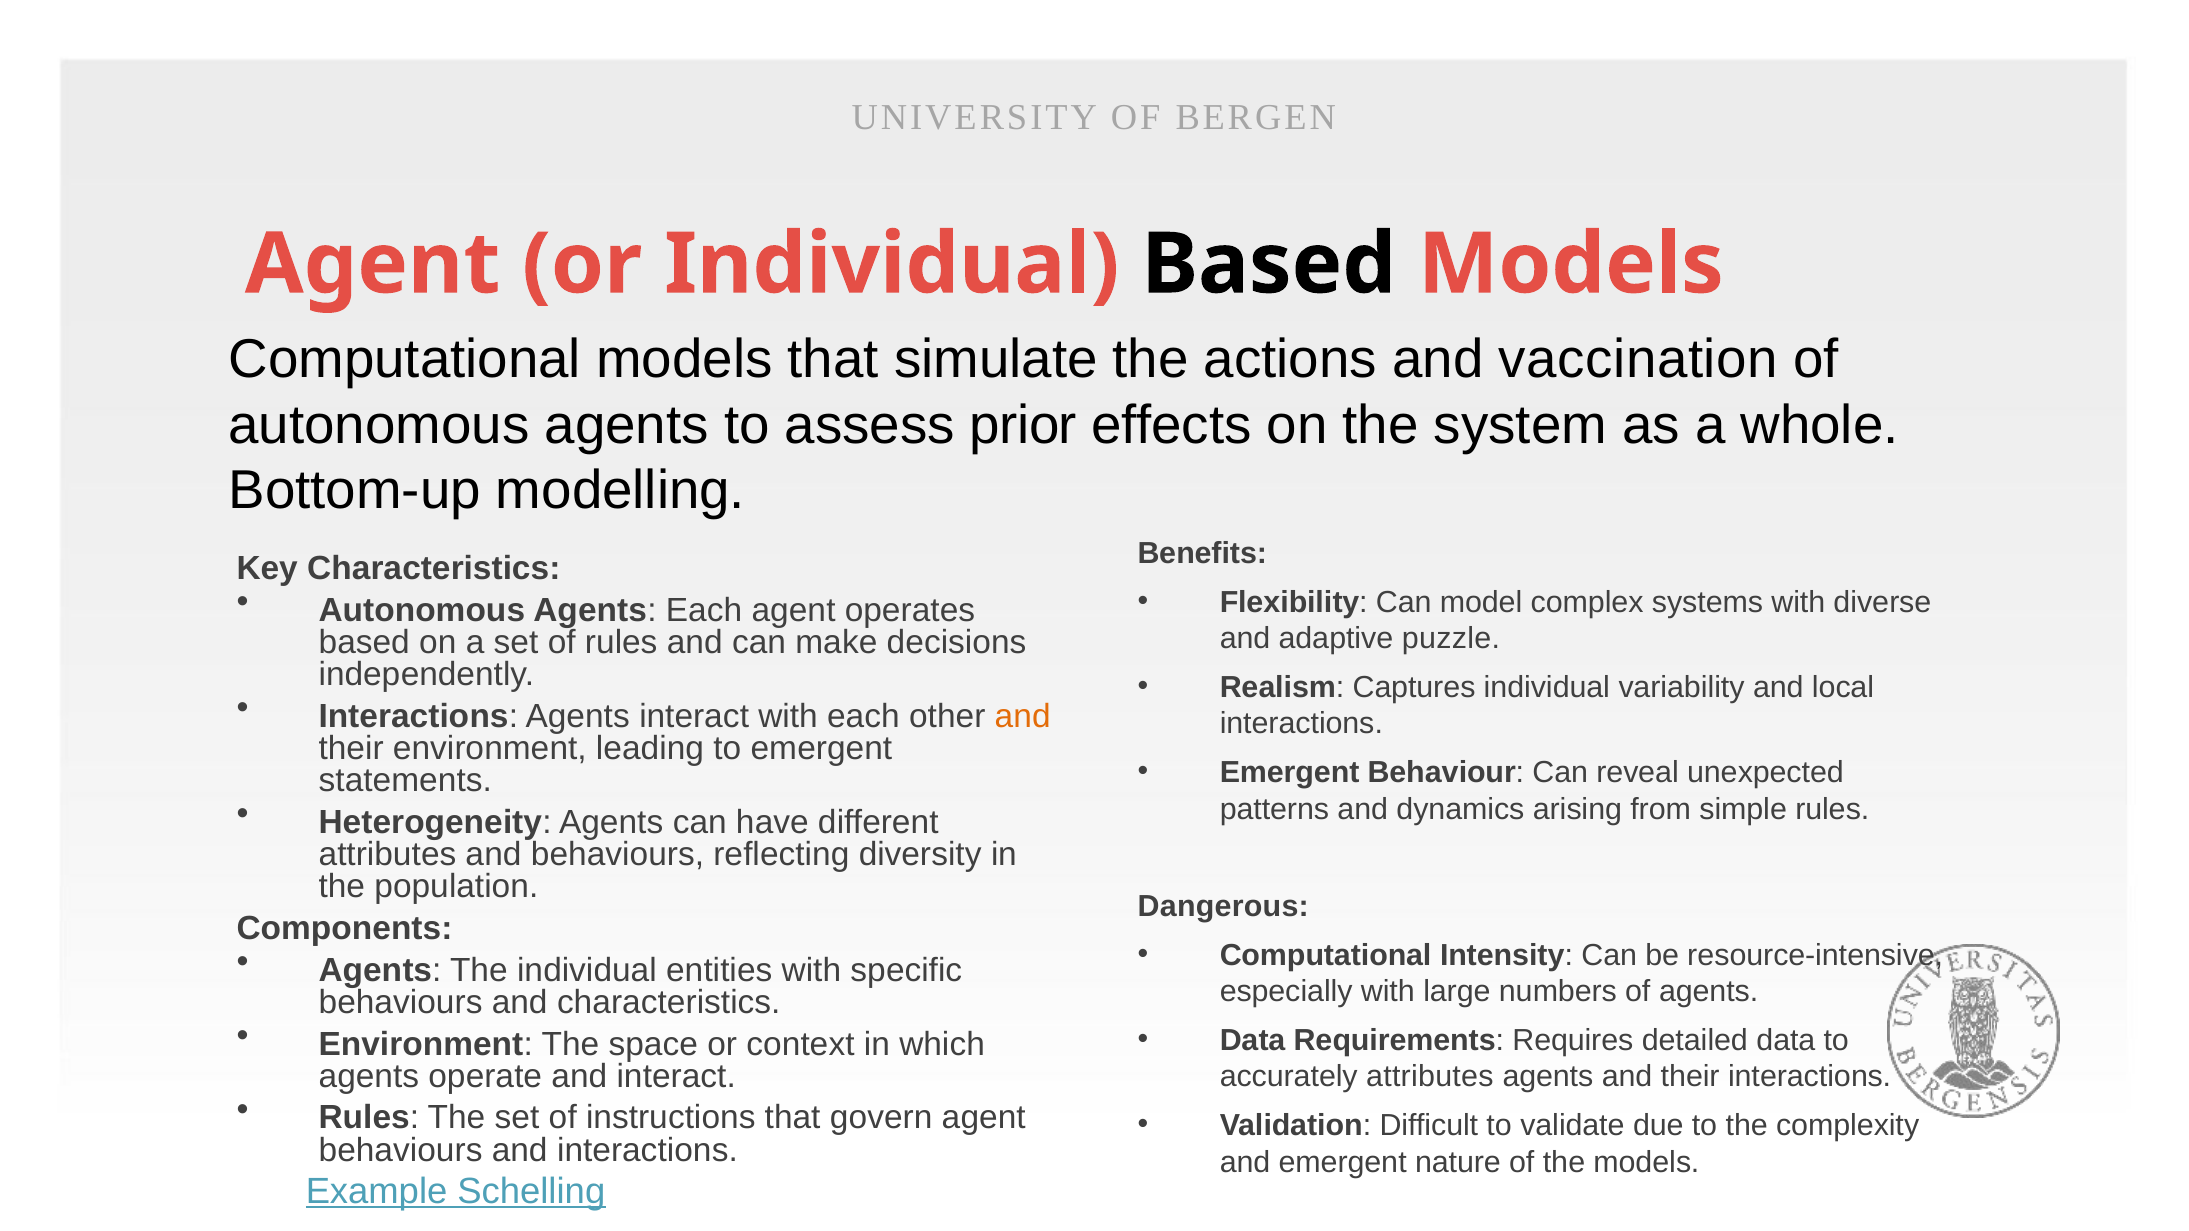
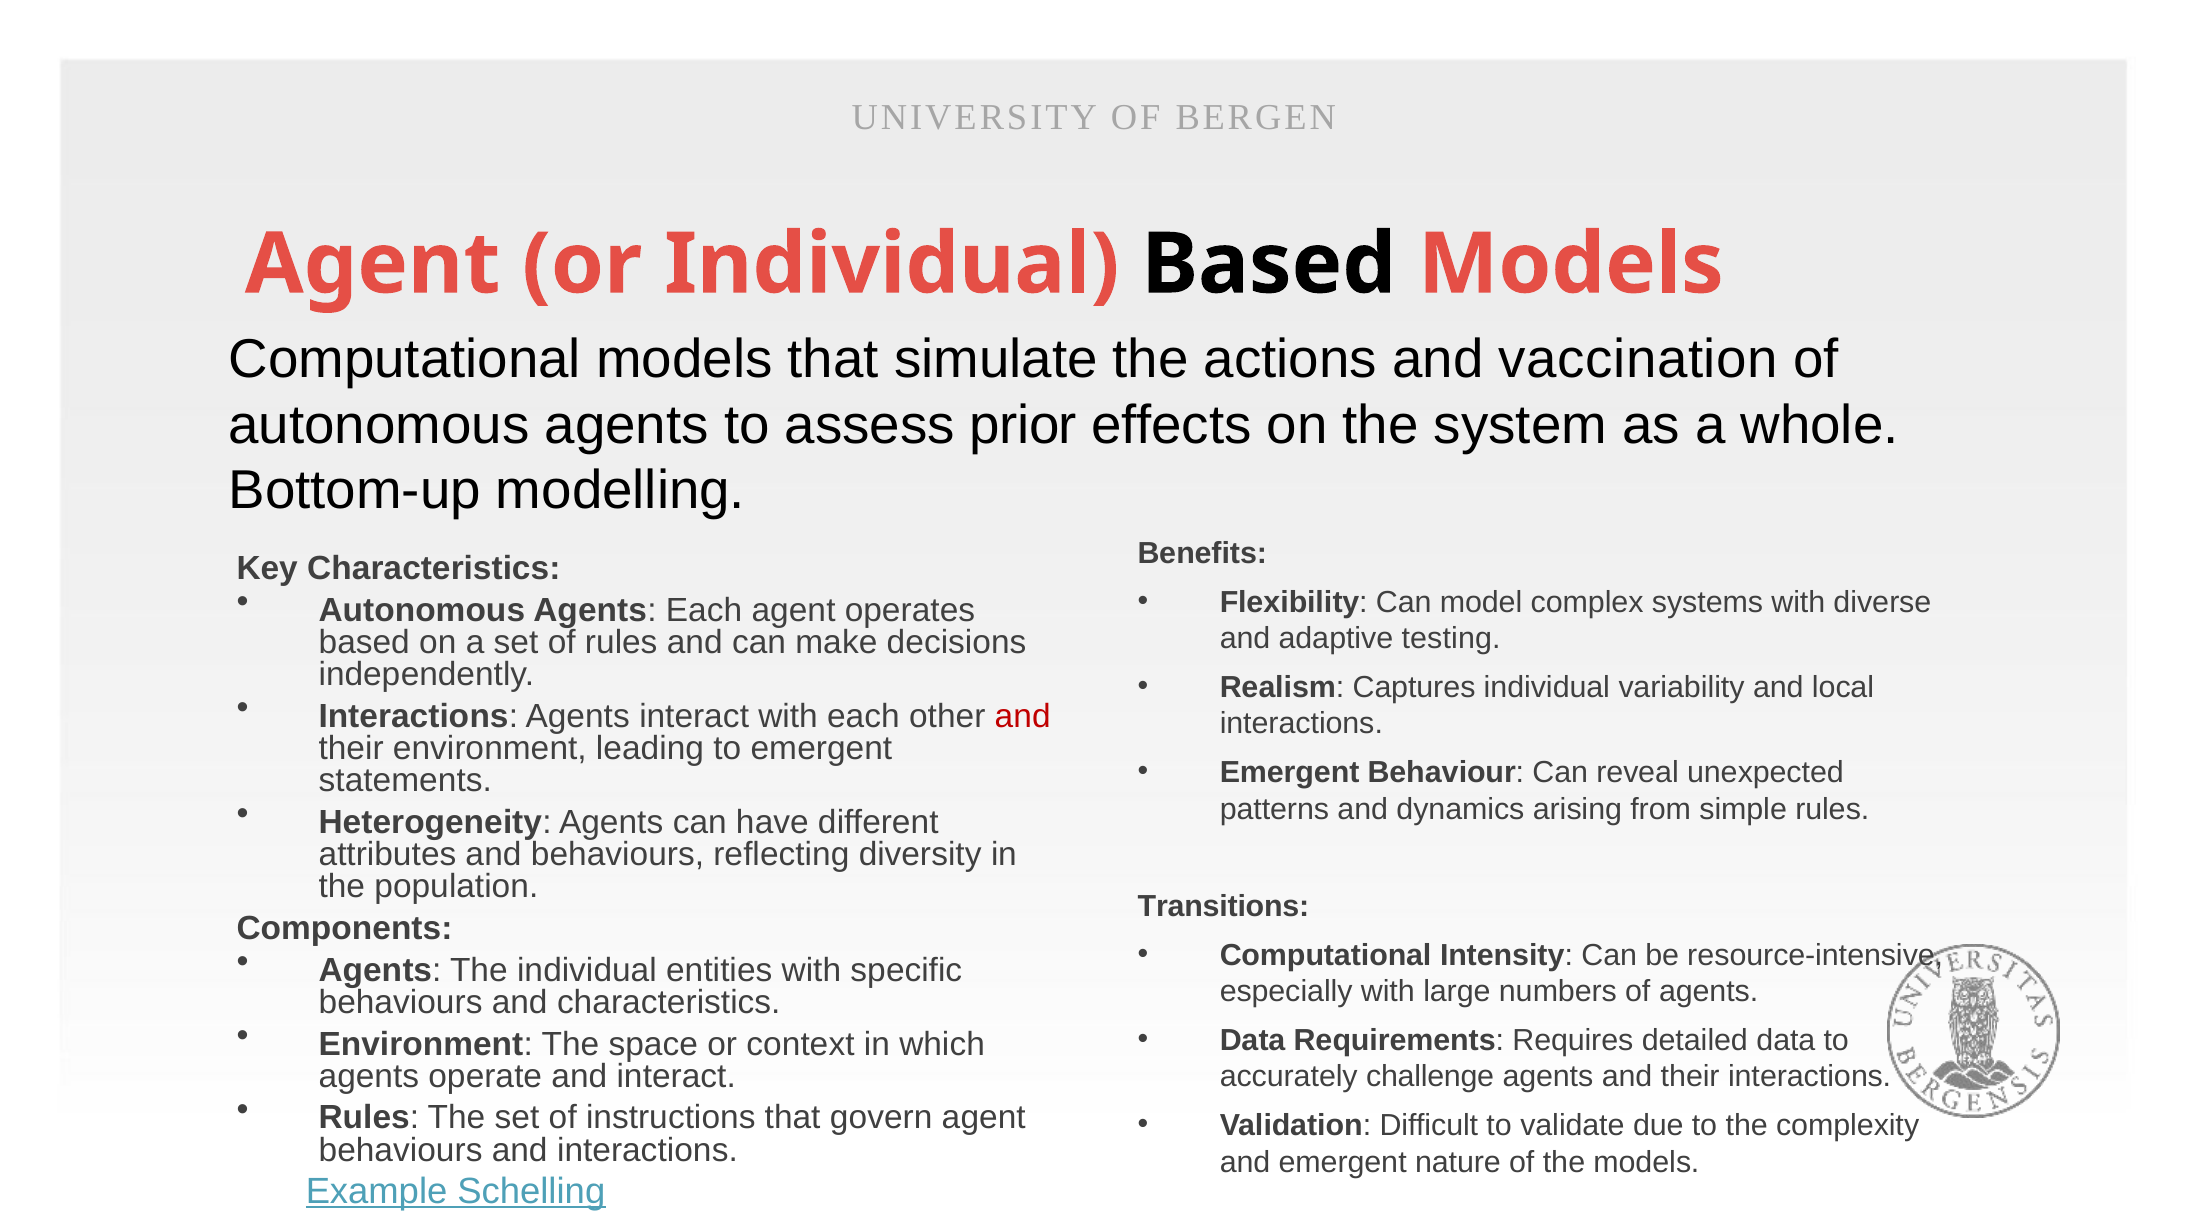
puzzle: puzzle -> testing
and at (1023, 716) colour: orange -> red
Dangerous: Dangerous -> Transitions
accurately attributes: attributes -> challenge
